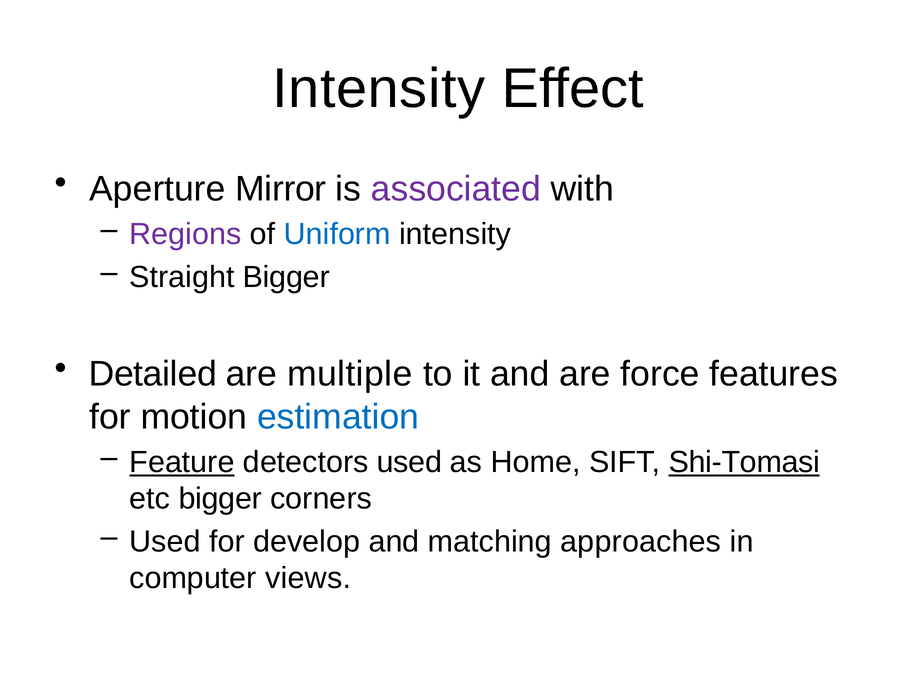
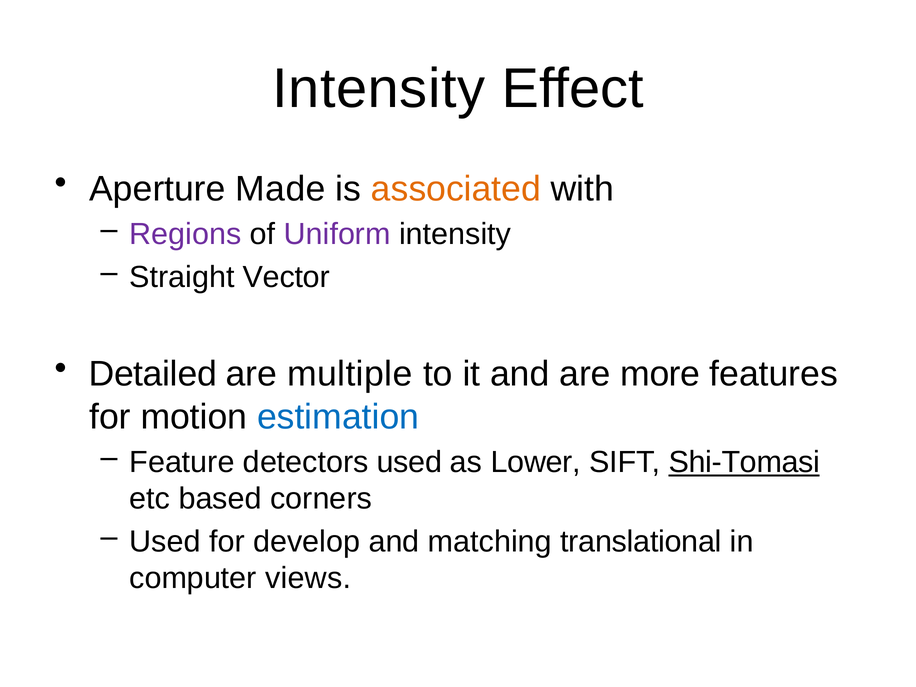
Mirror: Mirror -> Made
associated colour: purple -> orange
Uniform colour: blue -> purple
Straight Bigger: Bigger -> Vector
force: force -> more
Feature underline: present -> none
Home: Home -> Lower
etc bigger: bigger -> based
approaches: approaches -> translational
